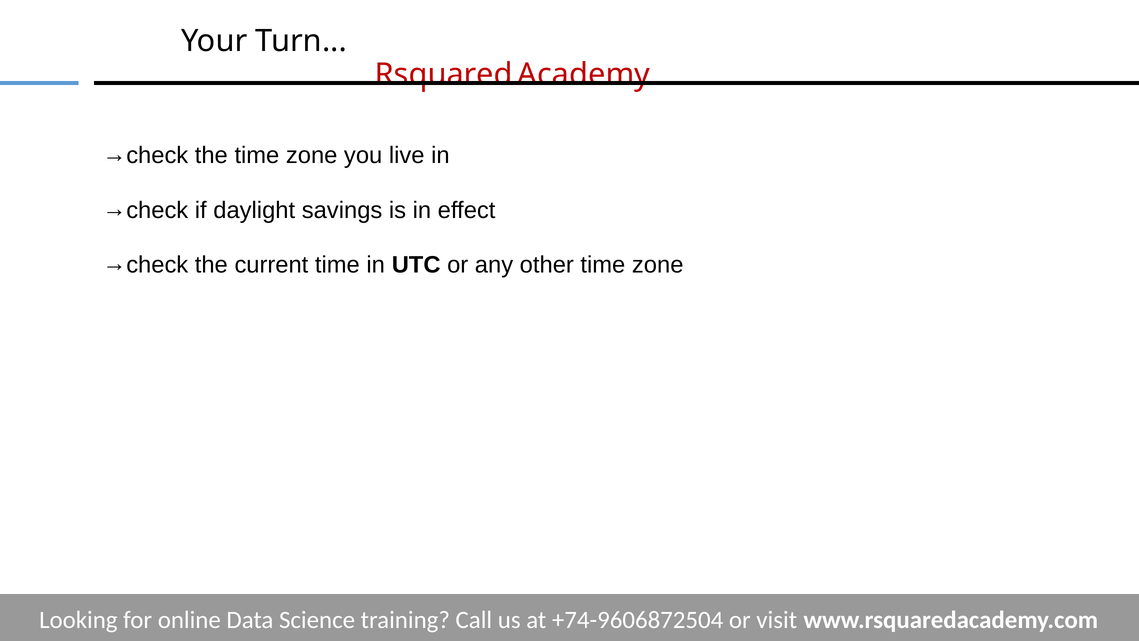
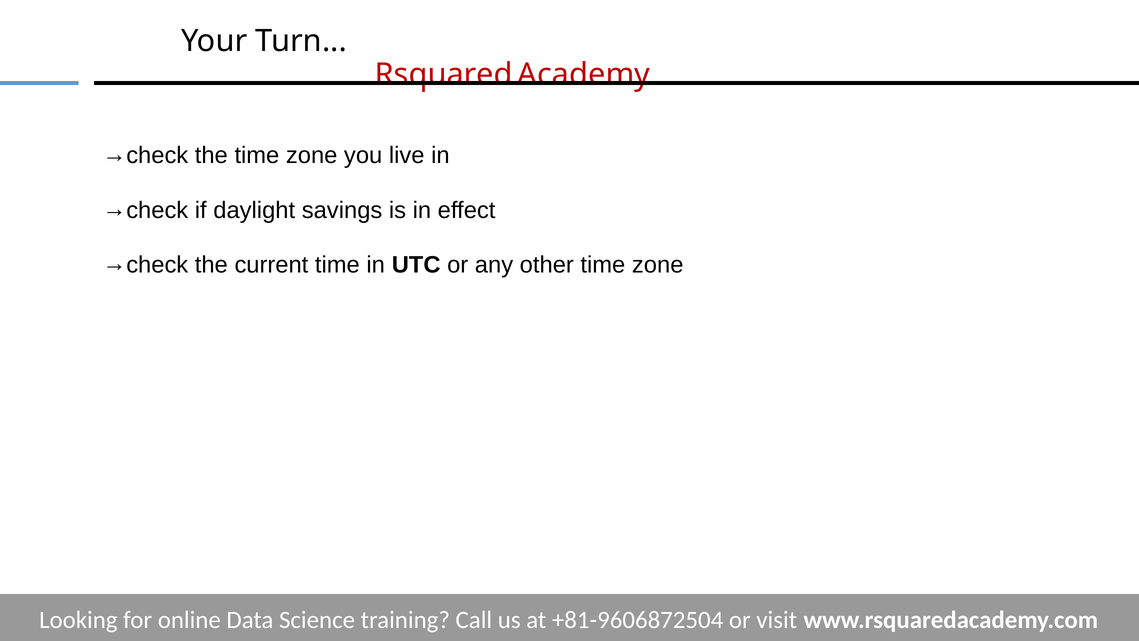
+74-9606872504: +74-9606872504 -> +81-9606872504
